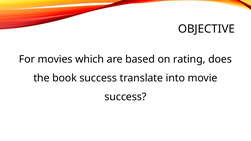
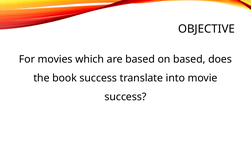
on rating: rating -> based
